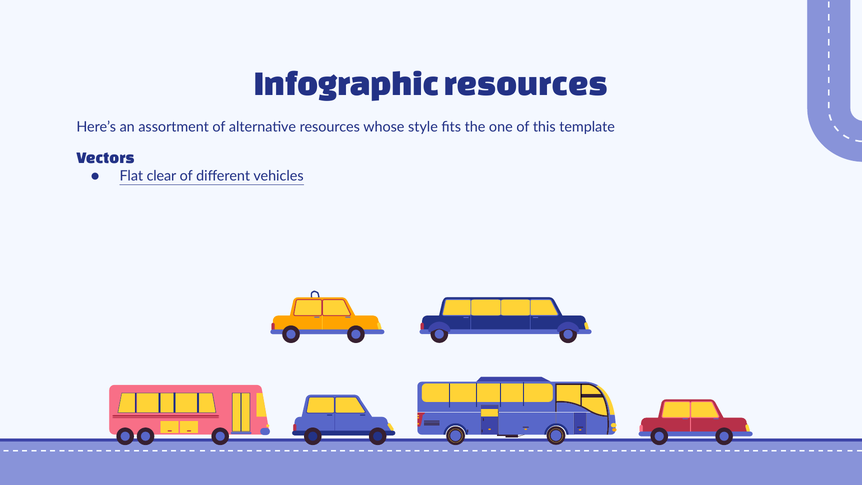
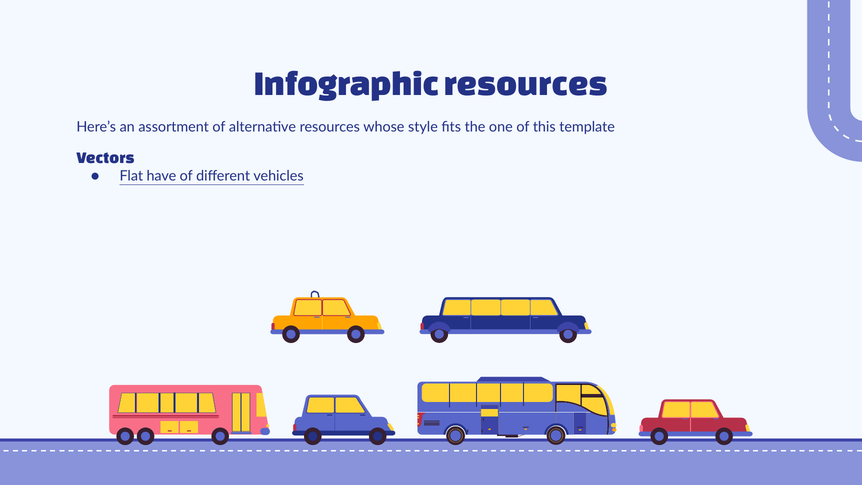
clear: clear -> have
